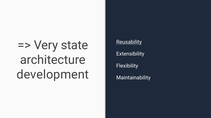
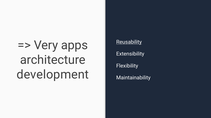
state: state -> apps
